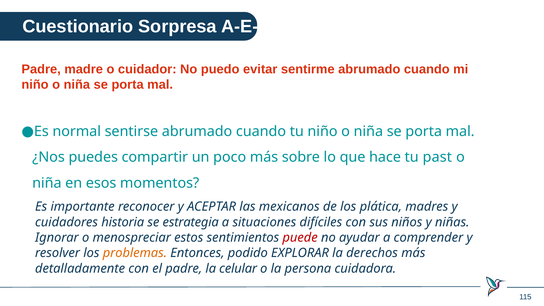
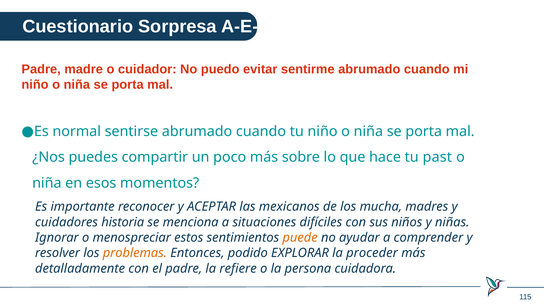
plática: plática -> mucha
estrategia: estrategia -> menciona
puede colour: red -> orange
derechos: derechos -> proceder
celular: celular -> refiere
